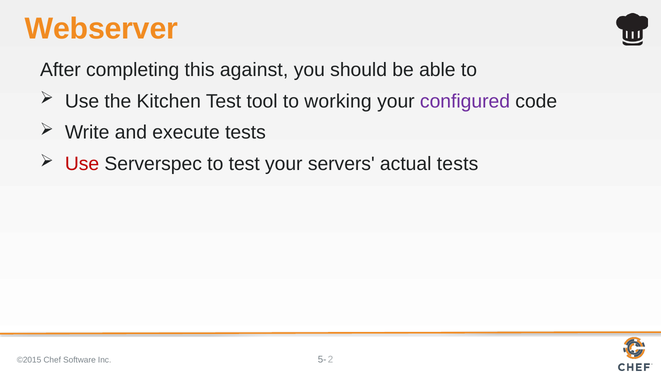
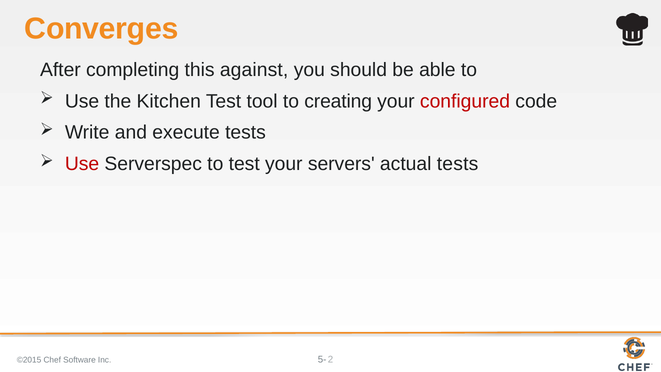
Webserver: Webserver -> Converges
working: working -> creating
configured colour: purple -> red
